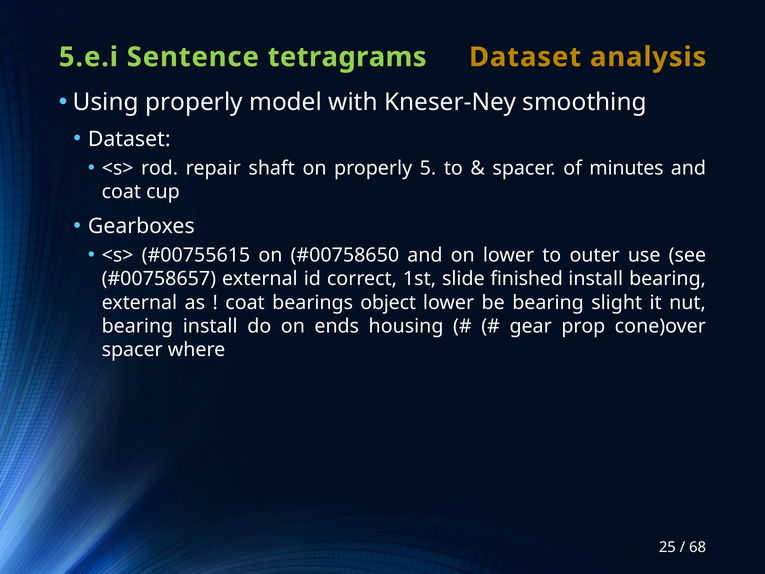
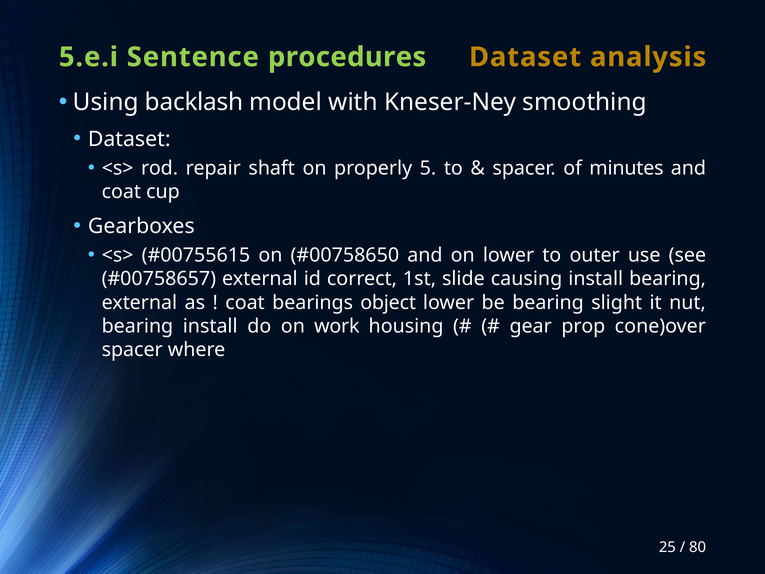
tetragrams: tetragrams -> procedures
Using properly: properly -> backlash
finished: finished -> causing
ends: ends -> work
68: 68 -> 80
